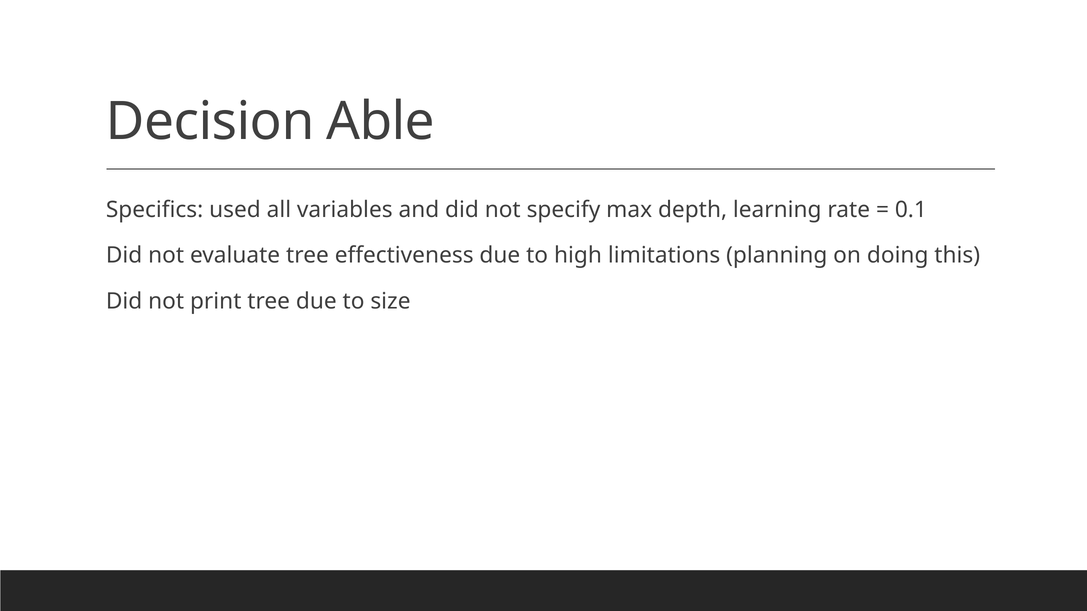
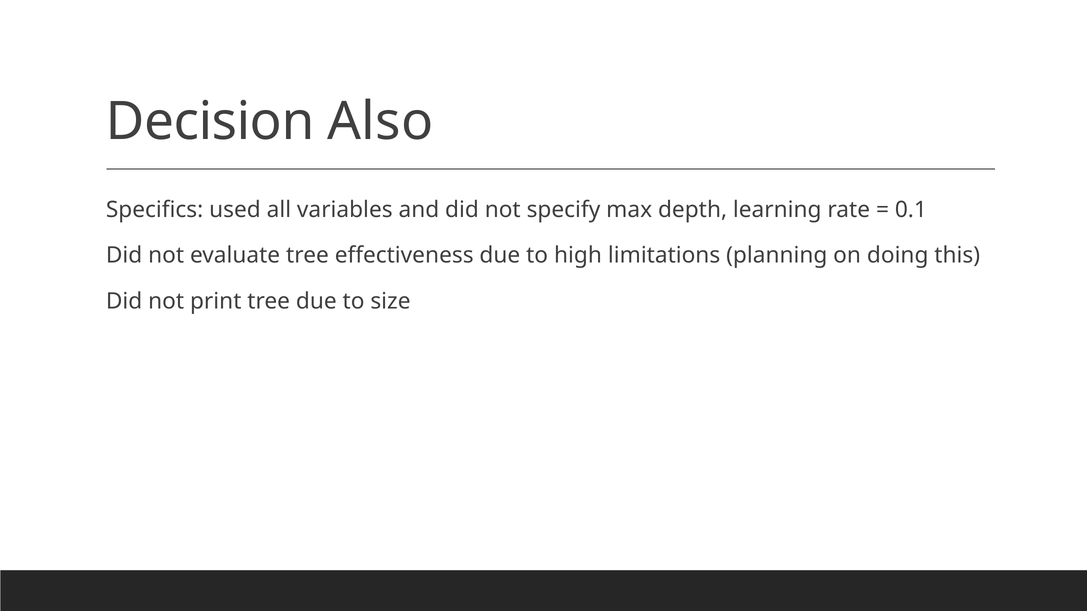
Able: Able -> Also
